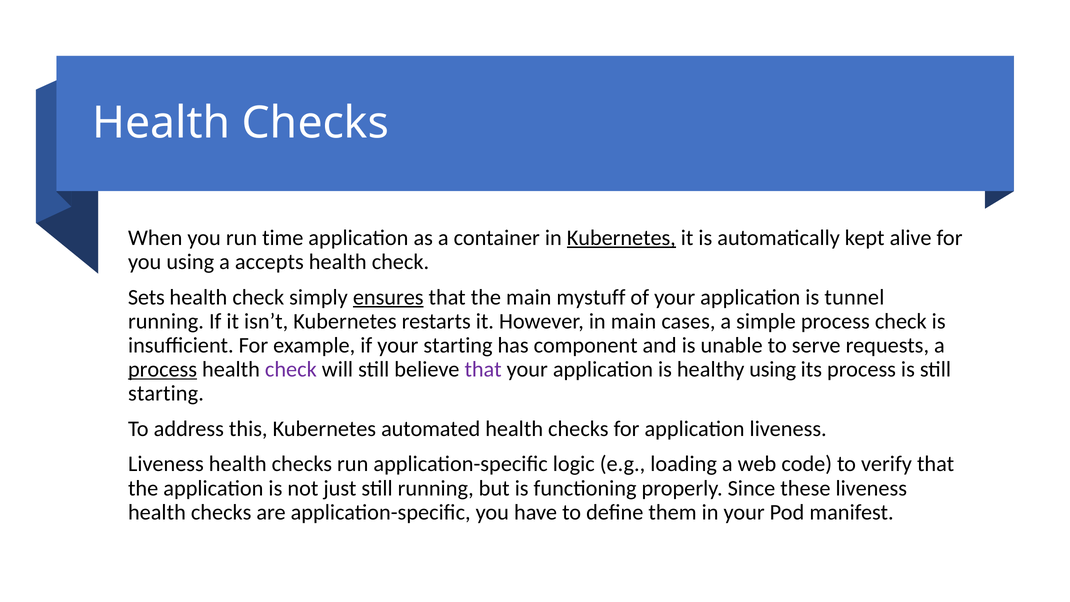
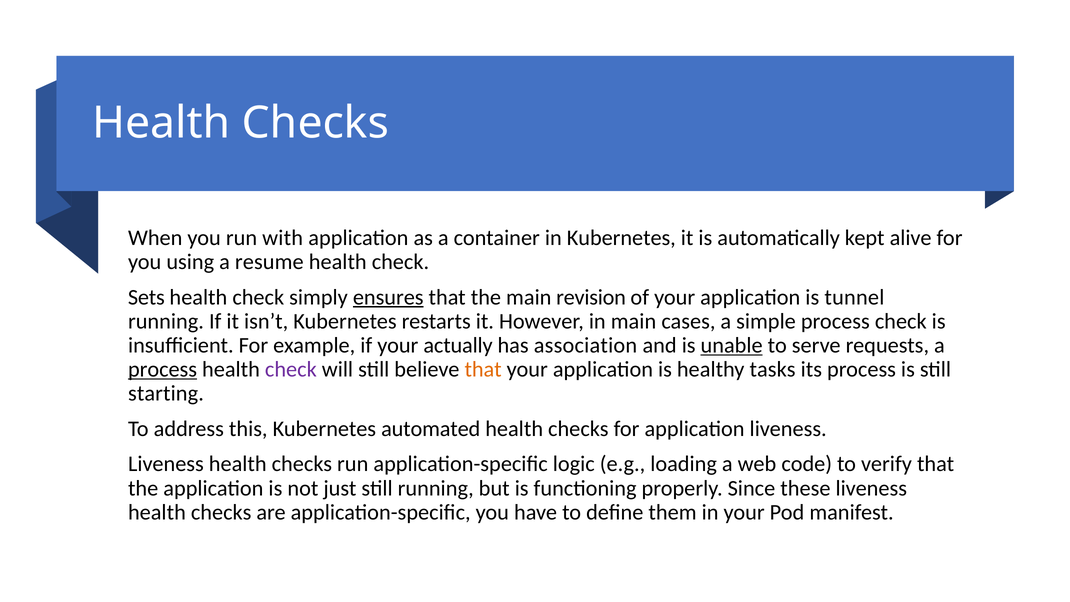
time: time -> with
Kubernetes at (621, 238) underline: present -> none
accepts: accepts -> resume
mystuff: mystuff -> revision
your starting: starting -> actually
component: component -> association
unable underline: none -> present
that at (483, 369) colour: purple -> orange
healthy using: using -> tasks
